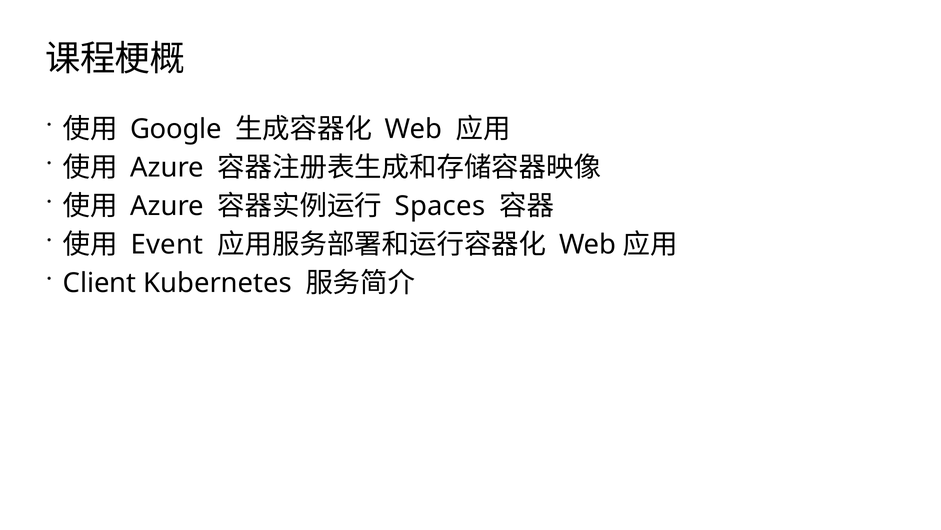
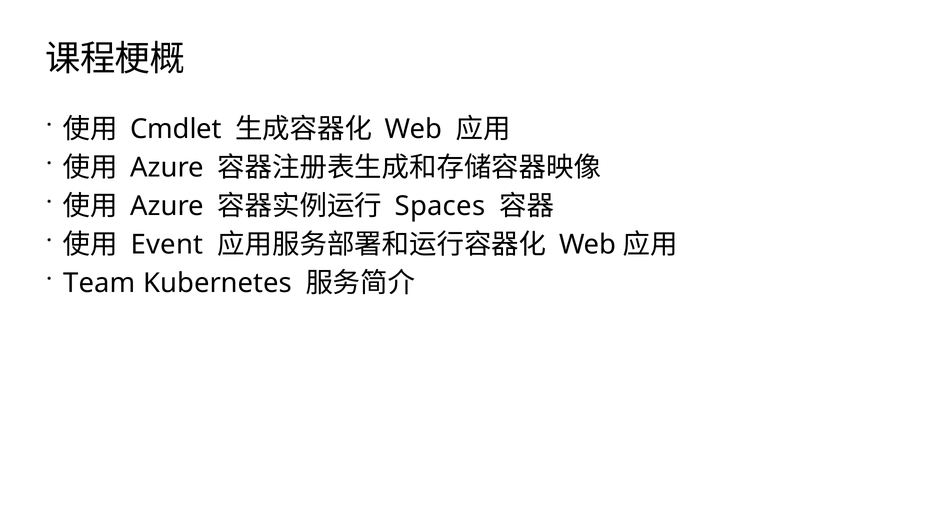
Google: Google -> Cmdlet
Client: Client -> Team
